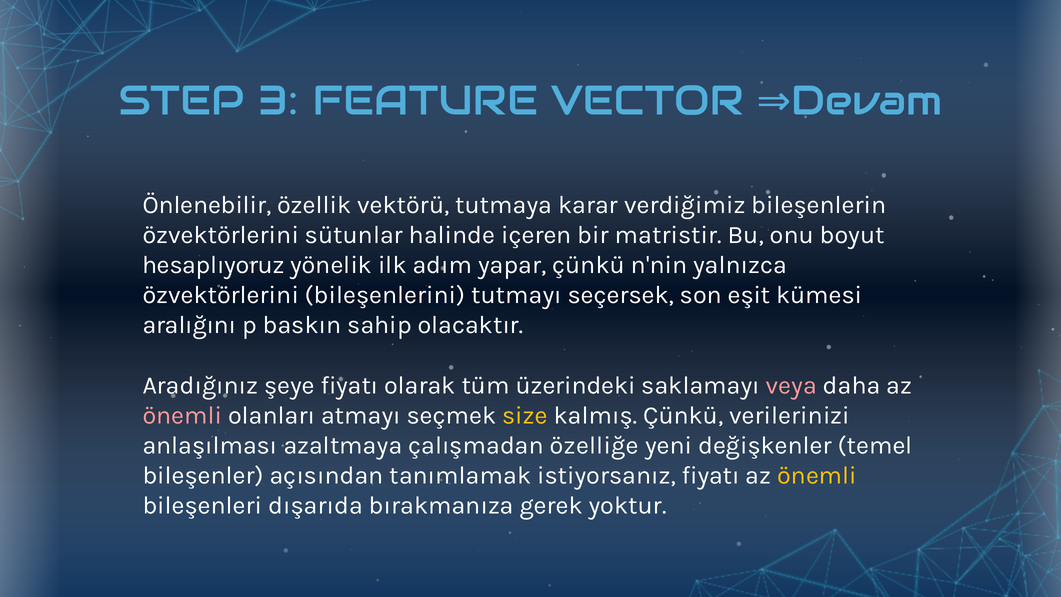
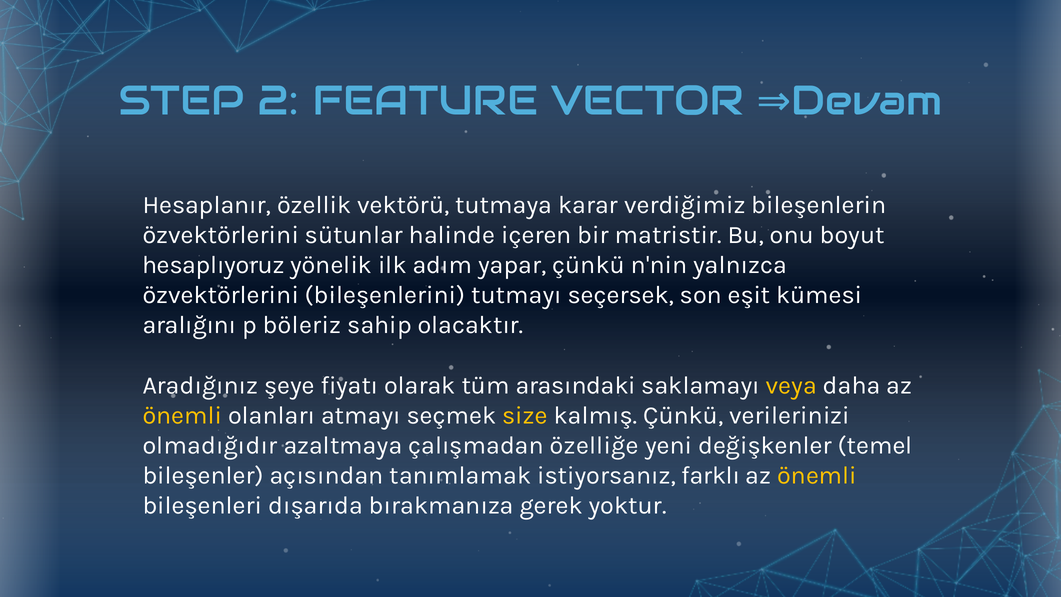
3: 3 -> 2
Önlenebilir: Önlenebilir -> Hesaplanır
baskın: baskın -> böleriz
üzerindeki: üzerindeki -> arasındaki
veya colour: pink -> yellow
önemli at (182, 415) colour: pink -> yellow
anlaşılması: anlaşılması -> olmadığıdır
istiyorsanız fiyatı: fiyatı -> farklı
